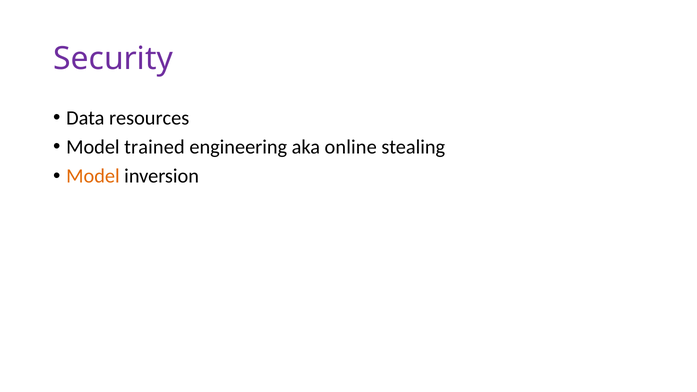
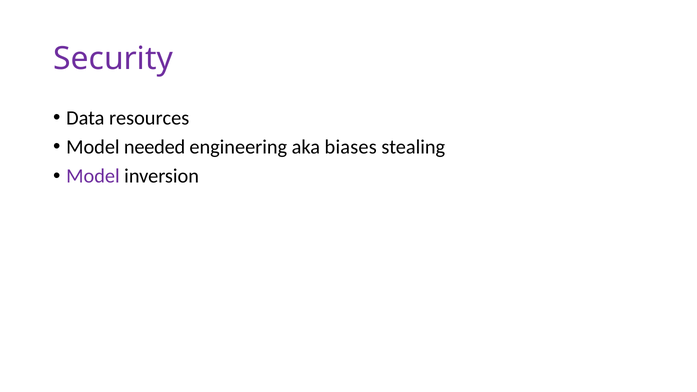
trained: trained -> needed
online: online -> biases
Model at (93, 176) colour: orange -> purple
